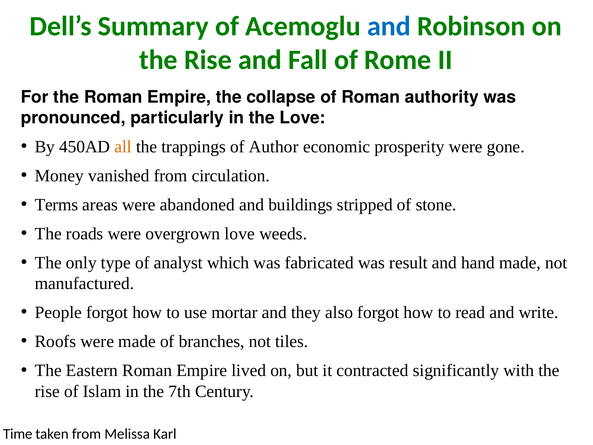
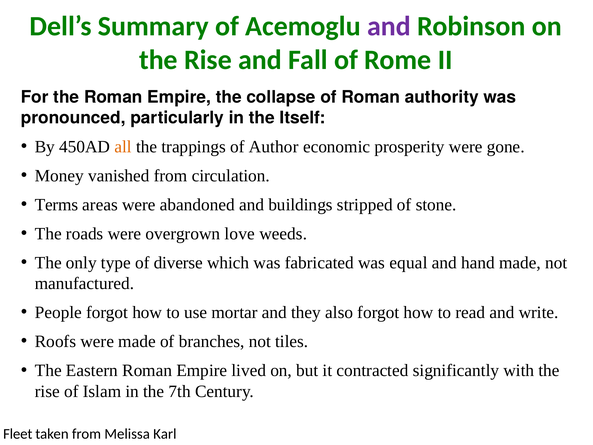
and at (389, 26) colour: blue -> purple
the Love: Love -> Itself
analyst: analyst -> diverse
result: result -> equal
Time: Time -> Fleet
